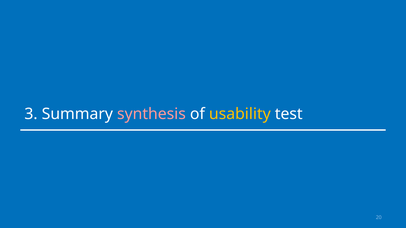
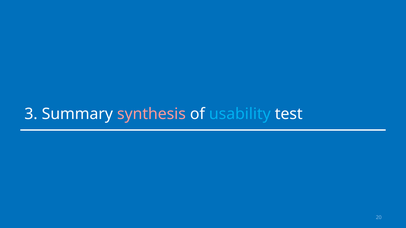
usability colour: yellow -> light blue
